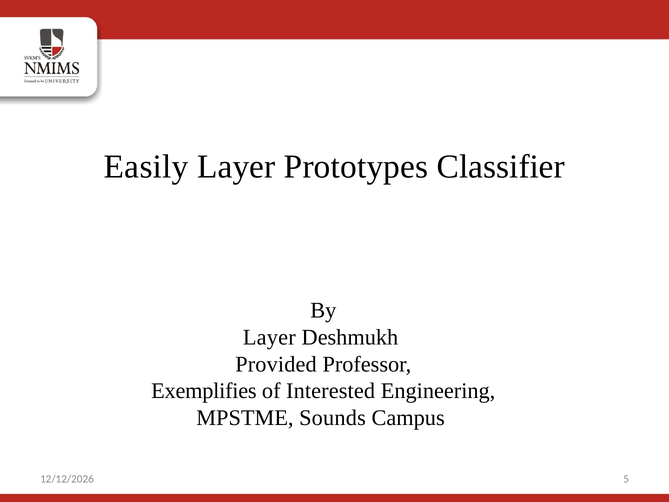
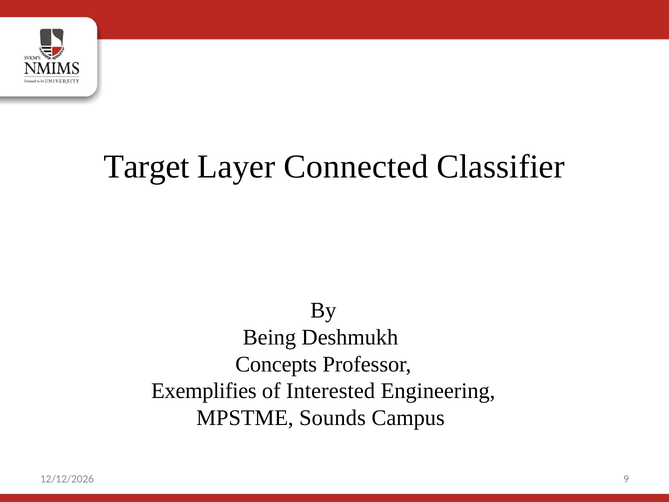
Easily: Easily -> Target
Prototypes: Prototypes -> Connected
Layer at (269, 337): Layer -> Being
Provided: Provided -> Concepts
5: 5 -> 9
